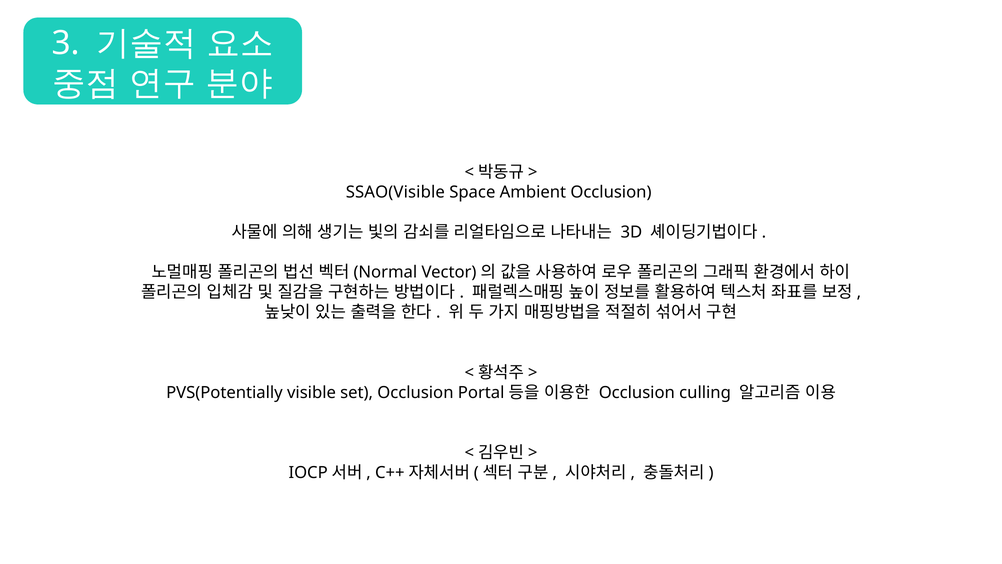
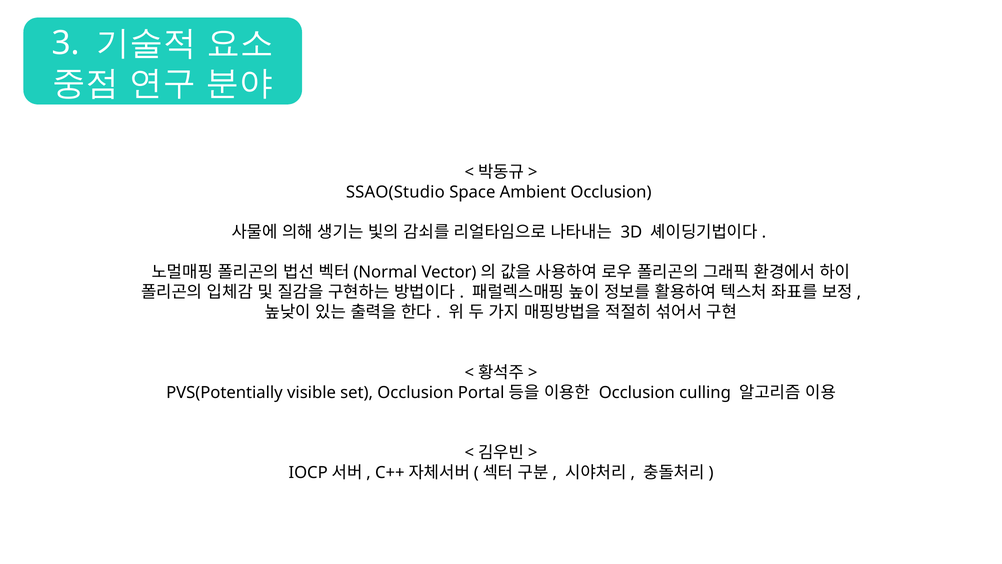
SSAO(Visible: SSAO(Visible -> SSAO(Studio
